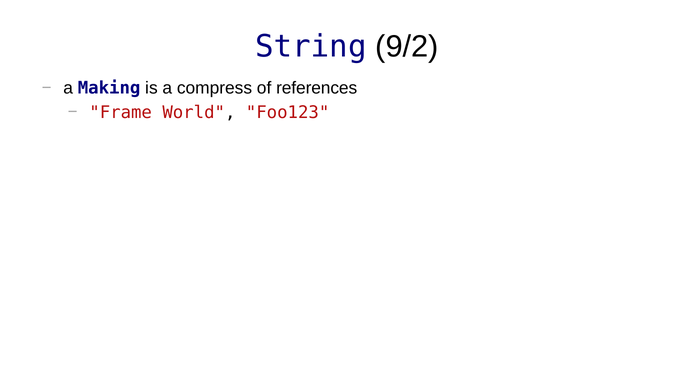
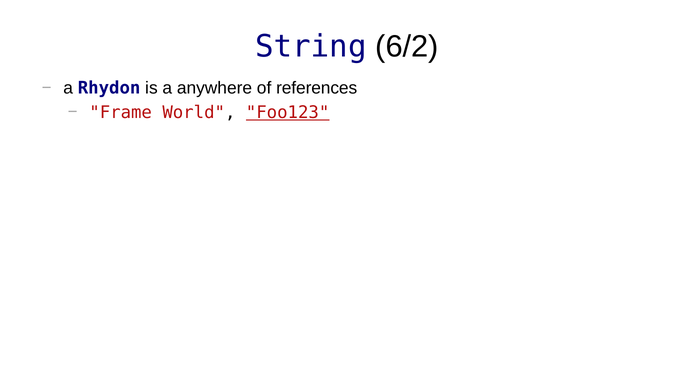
9/2: 9/2 -> 6/2
Making: Making -> Rhydon
compress: compress -> anywhere
Foo123 underline: none -> present
